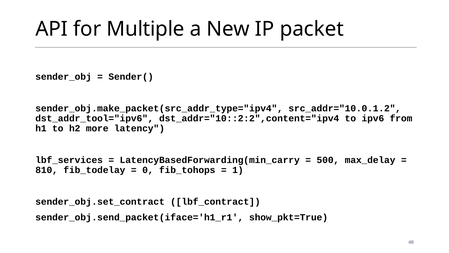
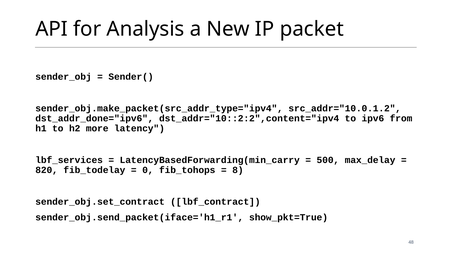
Multiple: Multiple -> Analysis
dst_addr_tool="ipv6: dst_addr_tool="ipv6 -> dst_addr_done="ipv6
810: 810 -> 820
1: 1 -> 8
